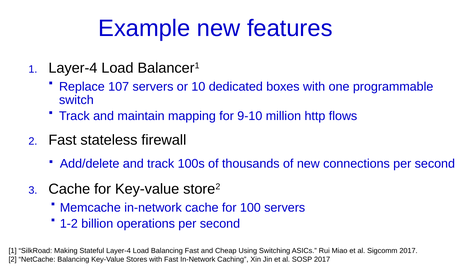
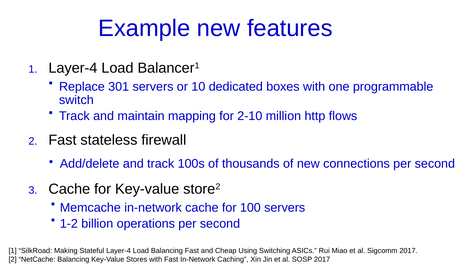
107: 107 -> 301
9-10: 9-10 -> 2-10
